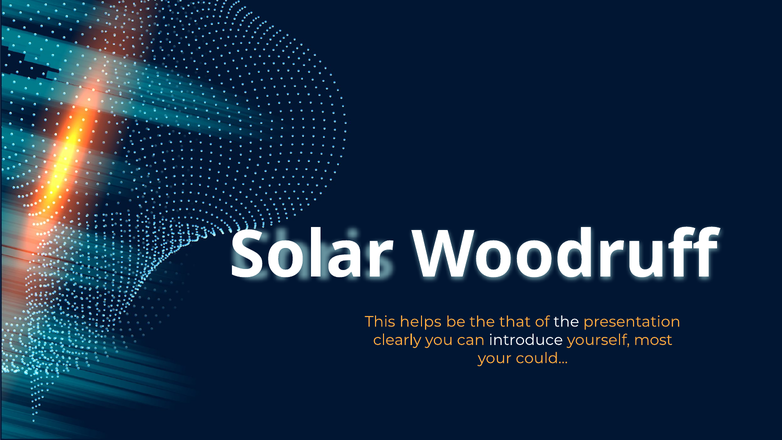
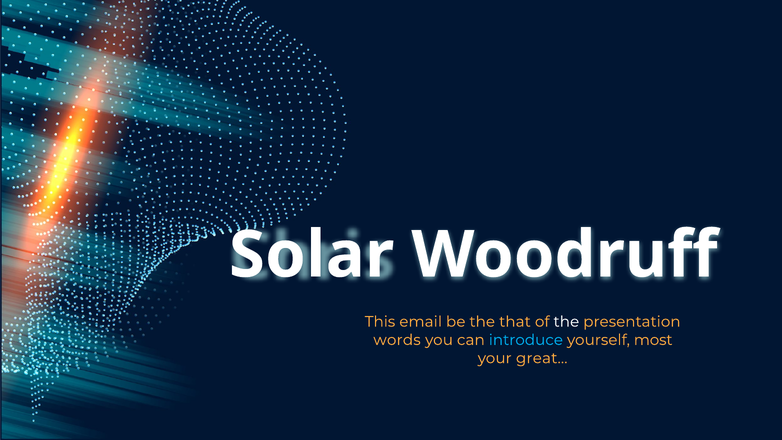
helps: helps -> email
clearly: clearly -> words
introduce colour: white -> light blue
could: could -> great
